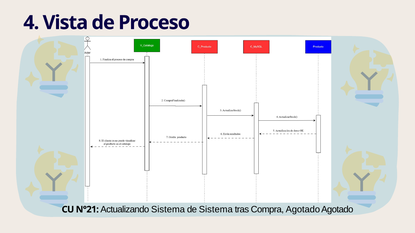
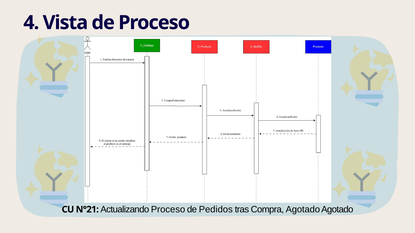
Actualizando Sistema: Sistema -> Proceso
de Sistema: Sistema -> Pedidos
